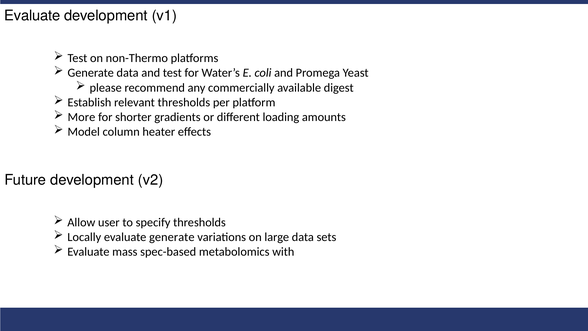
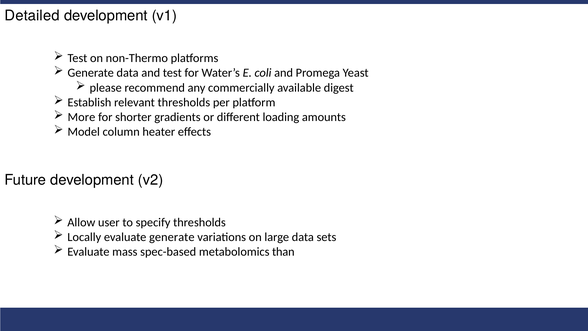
Evaluate at (32, 16): Evaluate -> Detailed
with: with -> than
